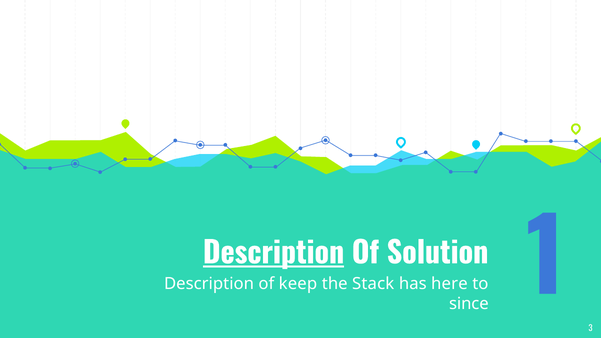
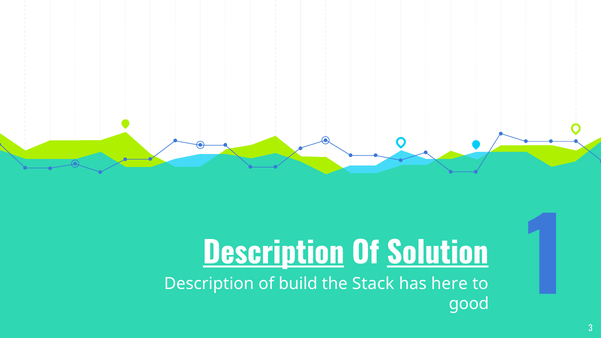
Solution underline: none -> present
keep: keep -> build
since: since -> good
